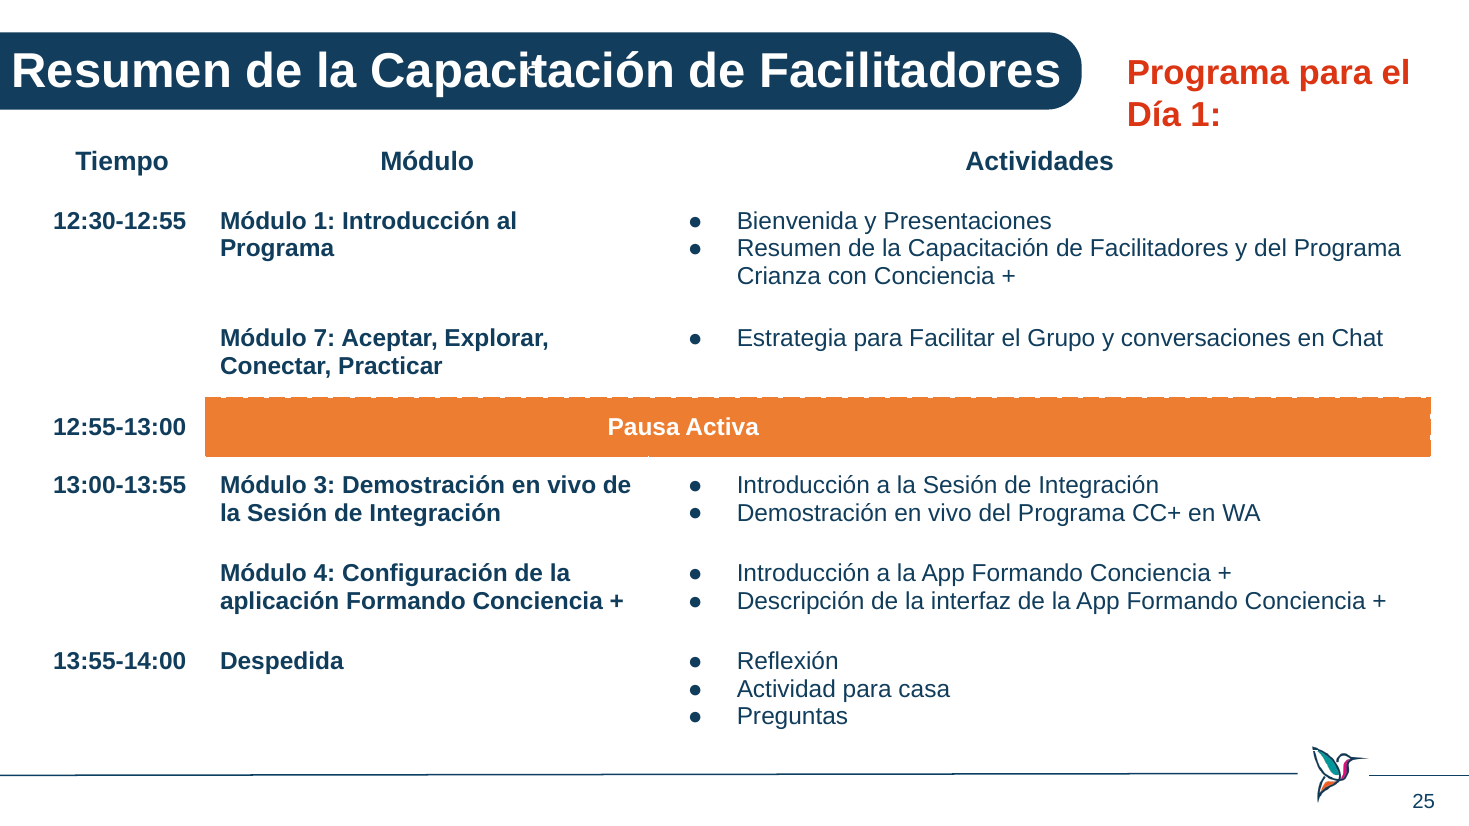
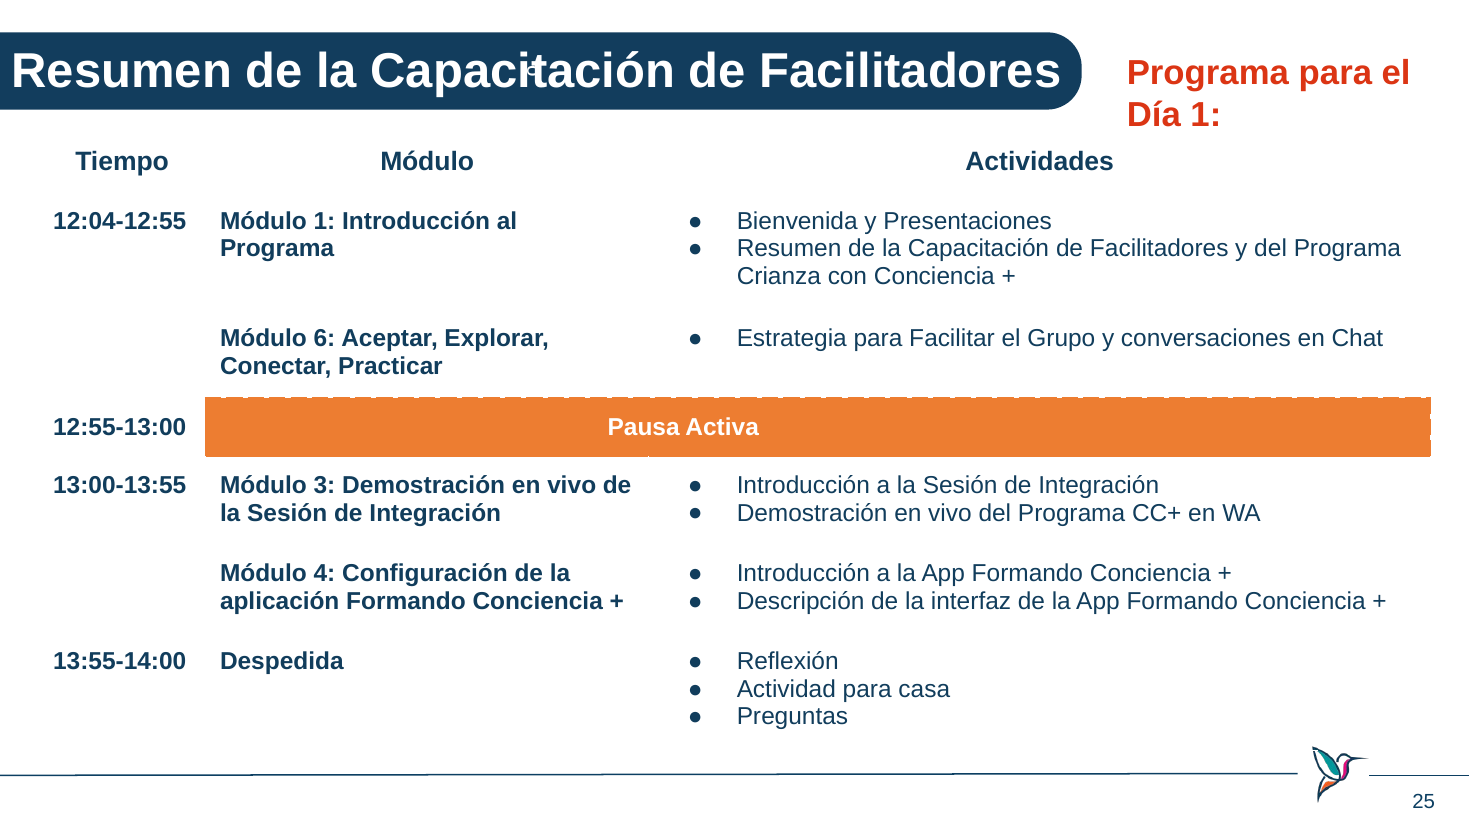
12:30-12:55: 12:30-12:55 -> 12:04-12:55
7: 7 -> 6
